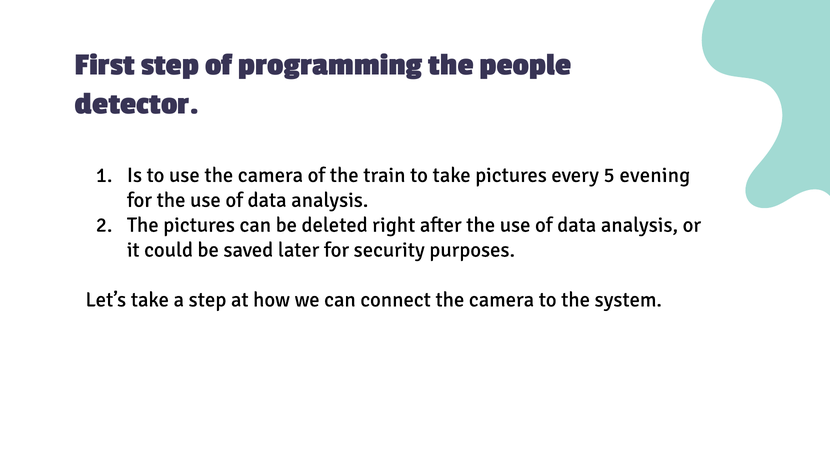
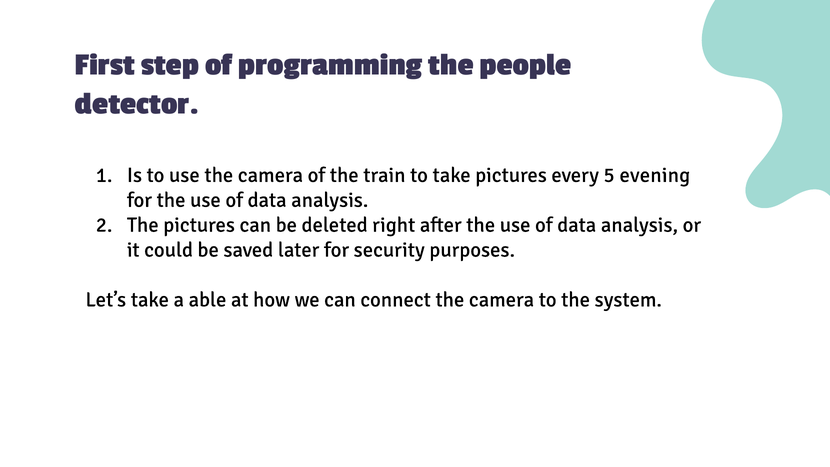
a step: step -> able
